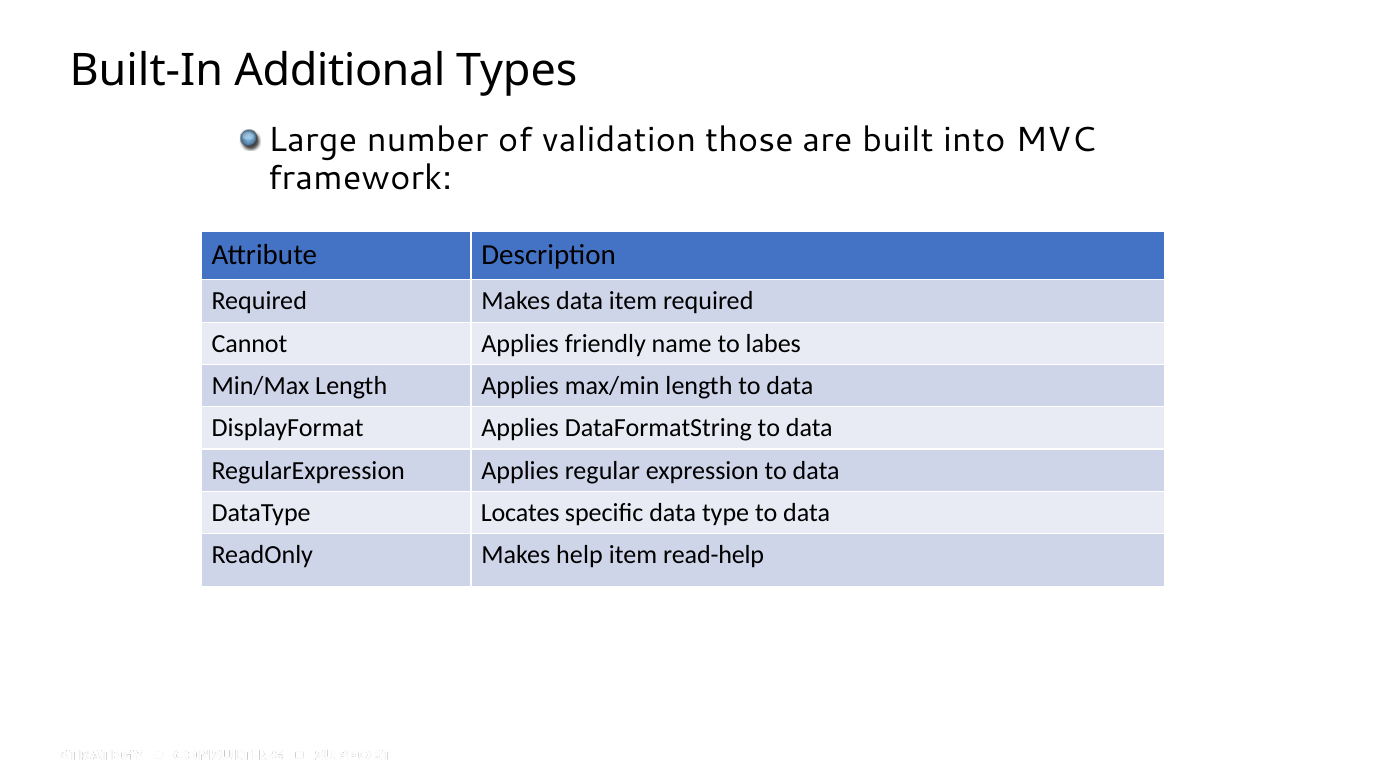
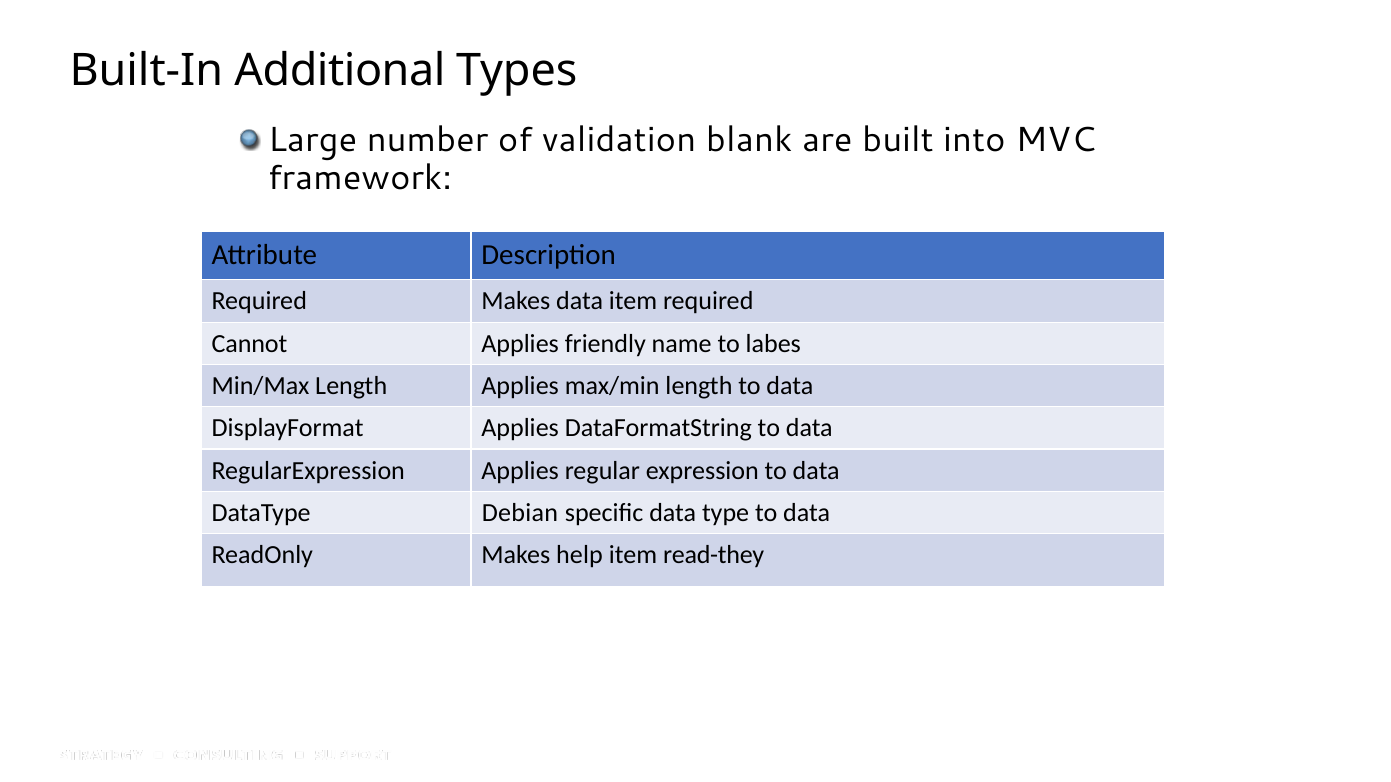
those: those -> blank
Locates: Locates -> Debian
read-help: read-help -> read-they
